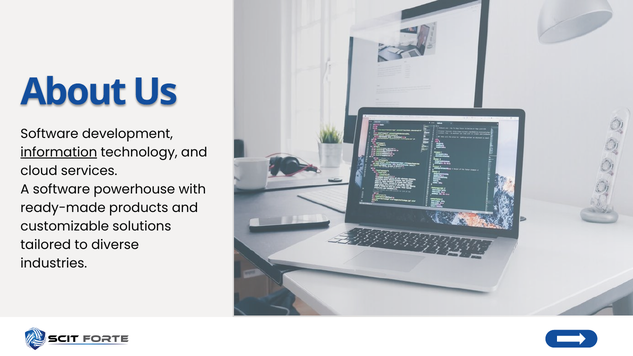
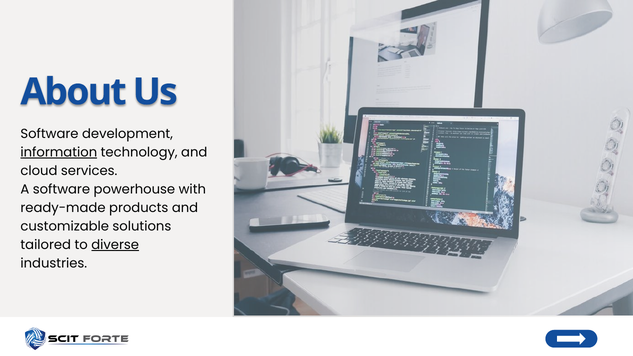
diverse underline: none -> present
